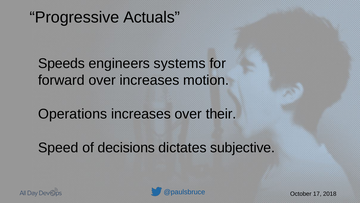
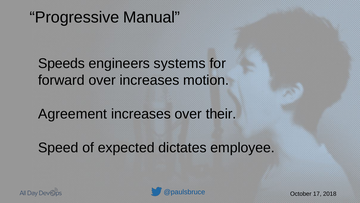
Actuals: Actuals -> Manual
Operations: Operations -> Agreement
decisions: decisions -> expected
subjective: subjective -> employee
